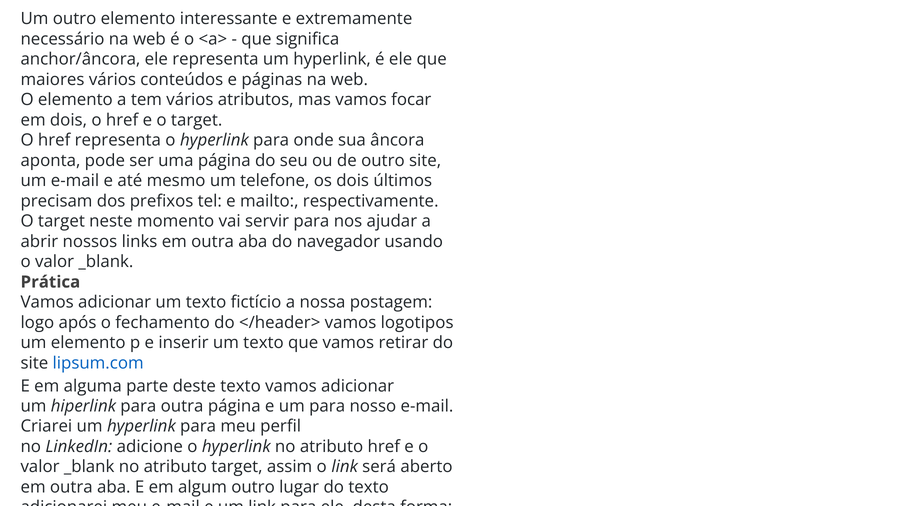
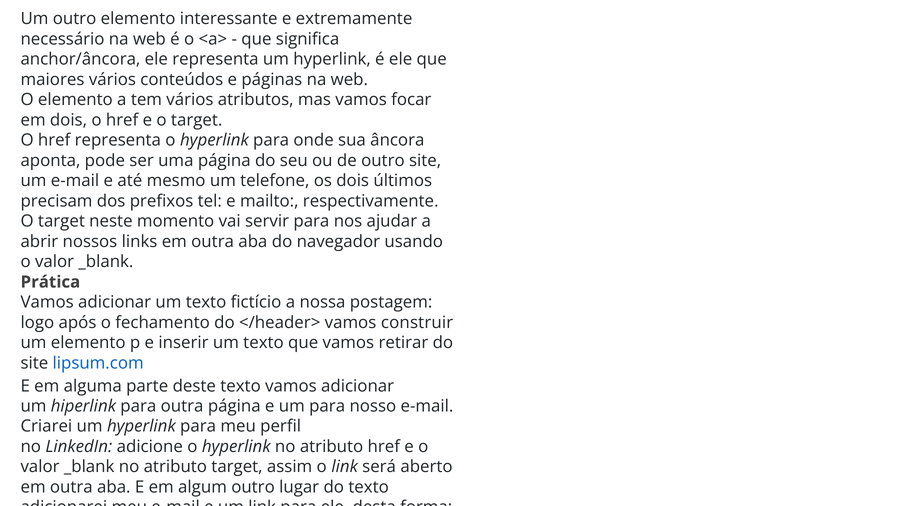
logotipos: logotipos -> construir
